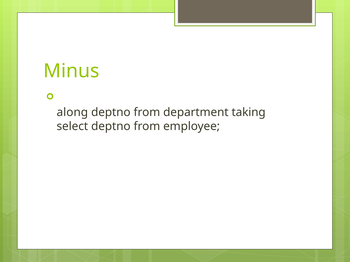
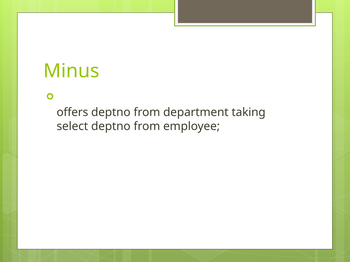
along: along -> offers
